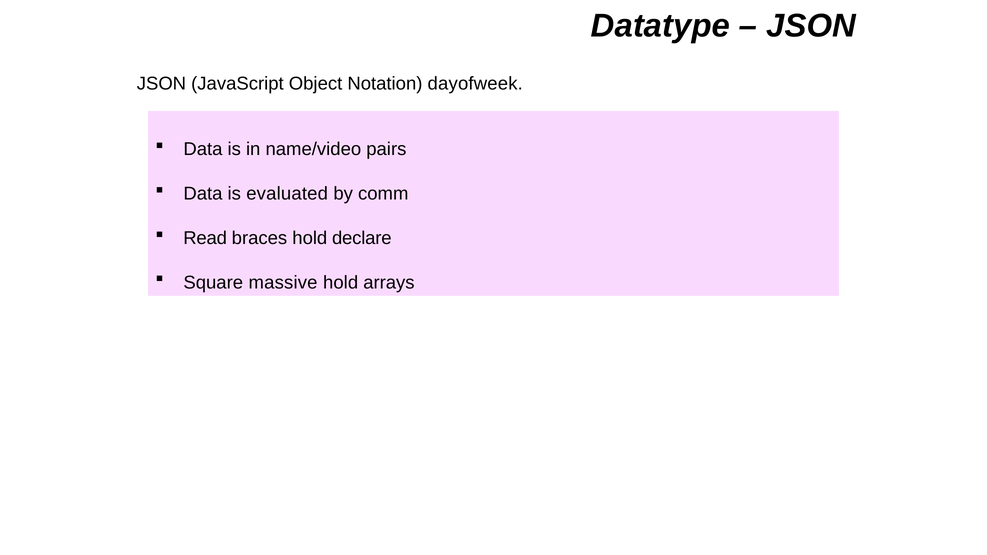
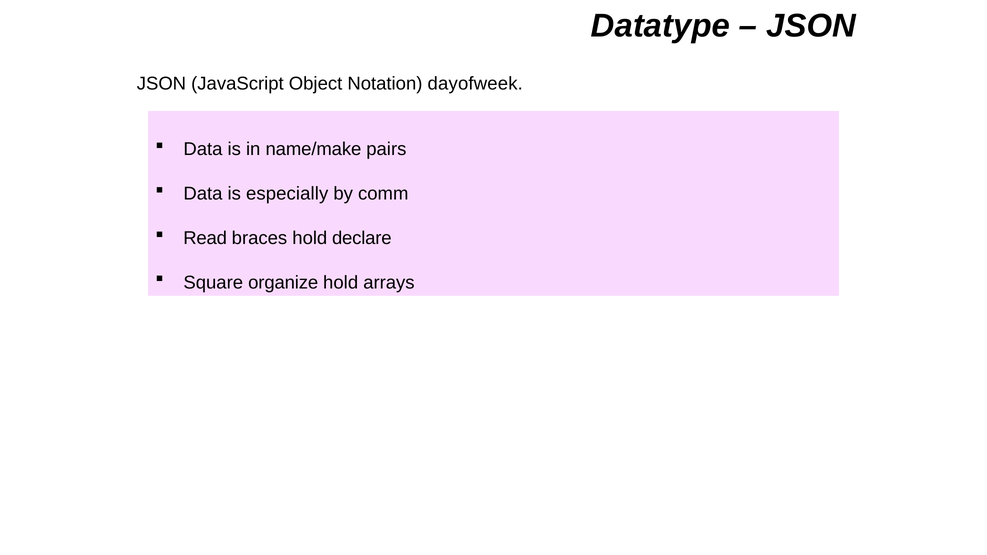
name/video: name/video -> name/make
evaluated: evaluated -> especially
massive: massive -> organize
